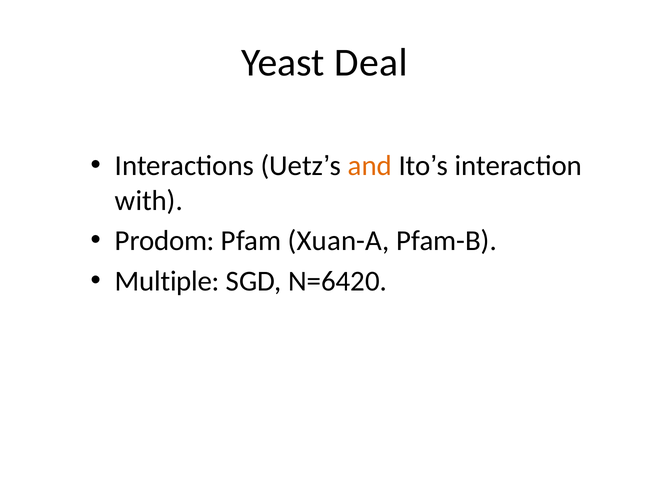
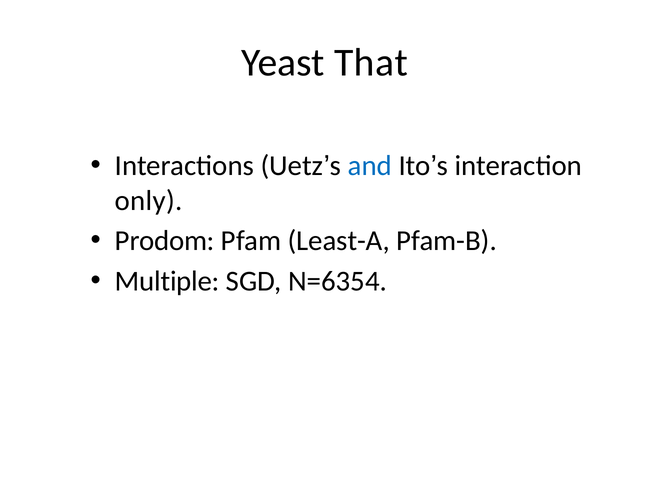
Deal: Deal -> That
and colour: orange -> blue
with: with -> only
Xuan-A: Xuan-A -> Least-A
N=6420: N=6420 -> N=6354
